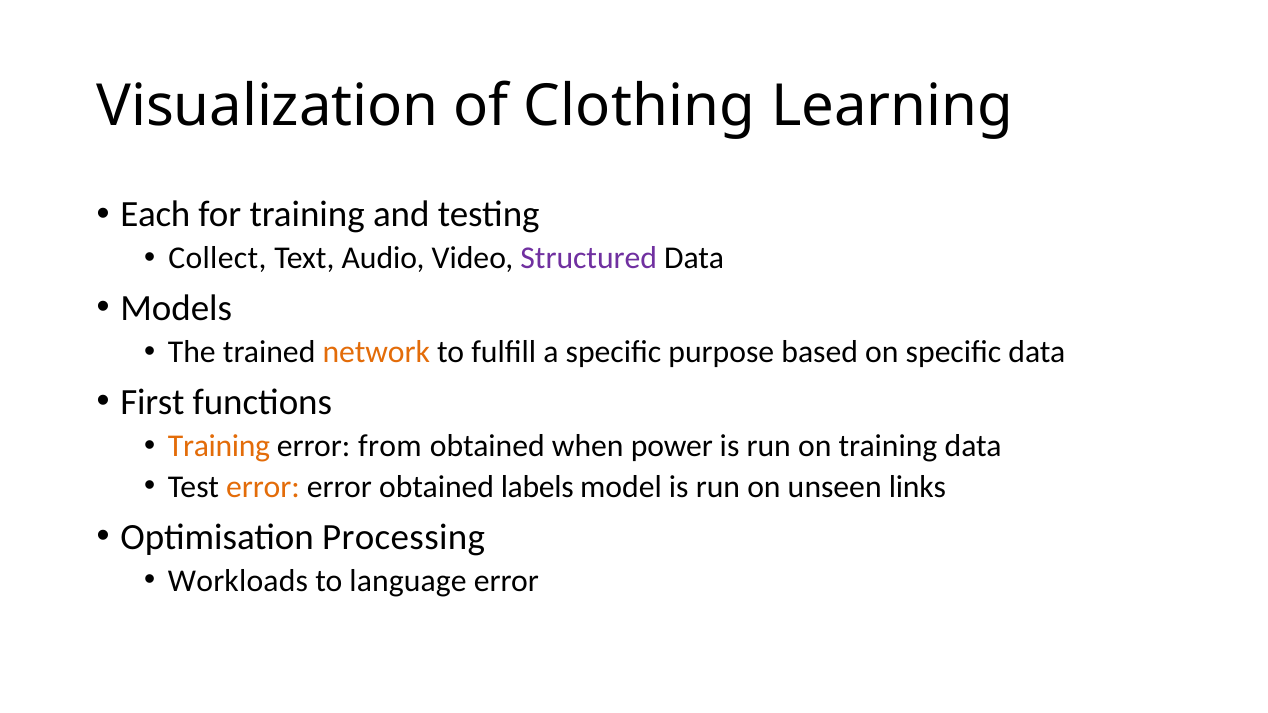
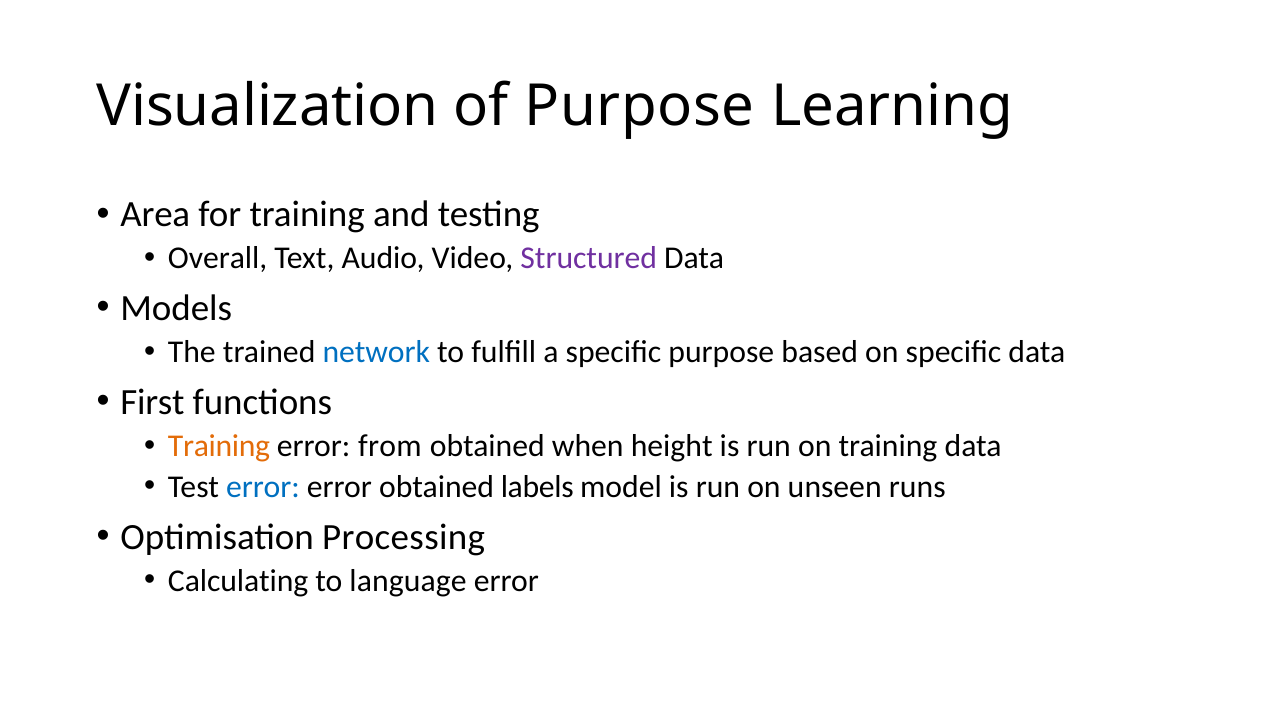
of Clothing: Clothing -> Purpose
Each: Each -> Area
Collect: Collect -> Overall
network colour: orange -> blue
power: power -> height
error at (263, 487) colour: orange -> blue
links: links -> runs
Workloads: Workloads -> Calculating
